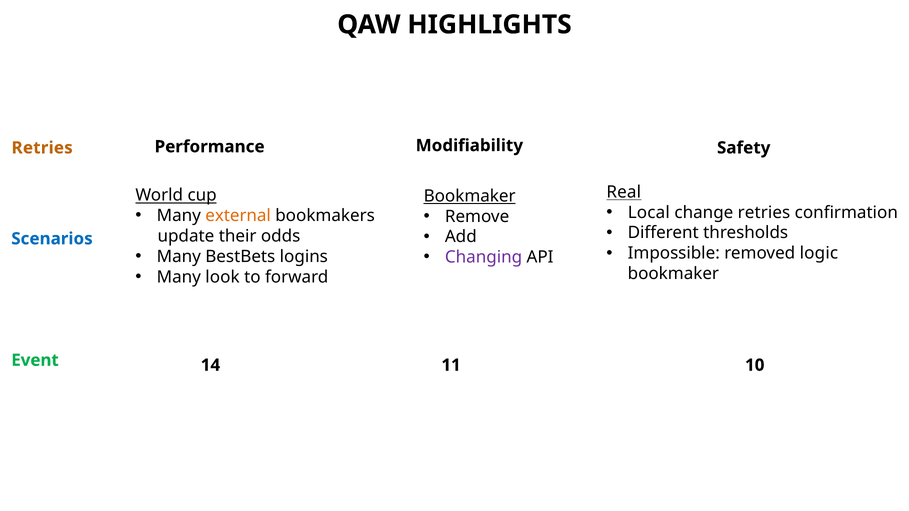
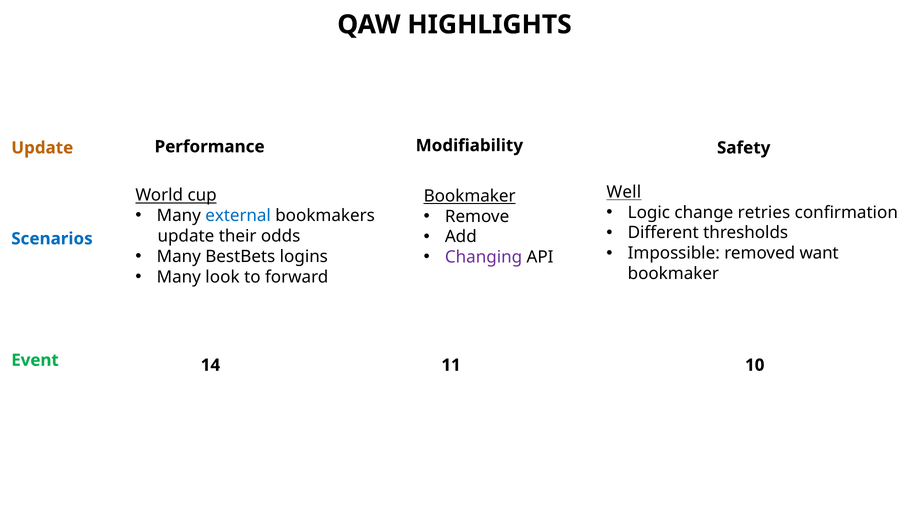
Retries at (42, 148): Retries -> Update
Real: Real -> Well
Local: Local -> Logic
external colour: orange -> blue
logic: logic -> want
